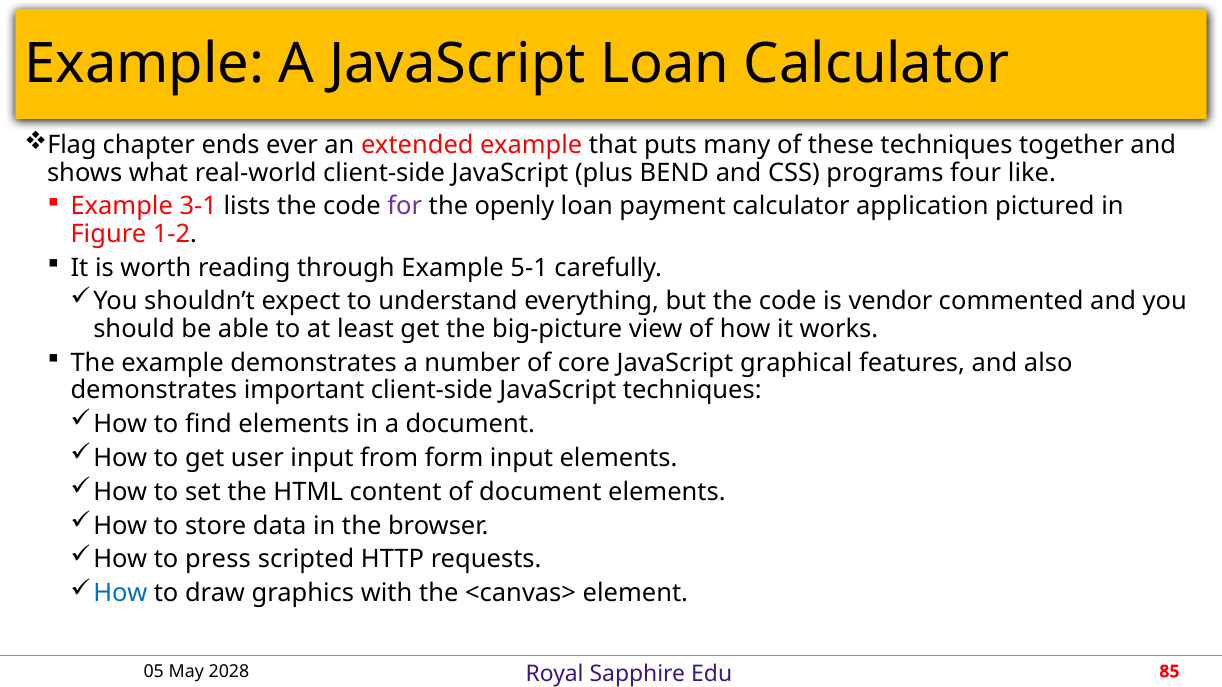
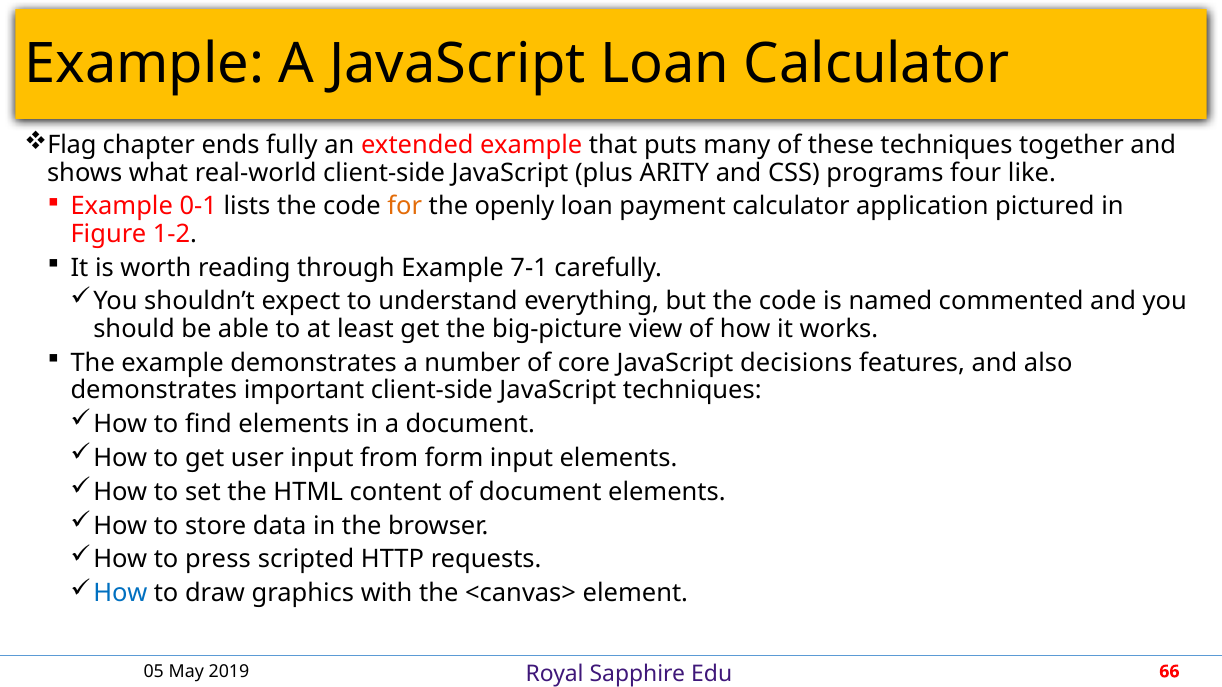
ever: ever -> fully
BEND: BEND -> ARITY
3-1: 3-1 -> 0-1
for colour: purple -> orange
5-1: 5-1 -> 7-1
vendor: vendor -> named
graphical: graphical -> decisions
2028: 2028 -> 2019
85: 85 -> 66
